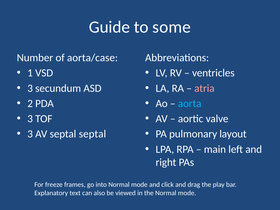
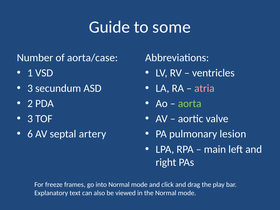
aorta colour: light blue -> light green
3 at (30, 134): 3 -> 6
septal septal: septal -> artery
layout: layout -> lesion
